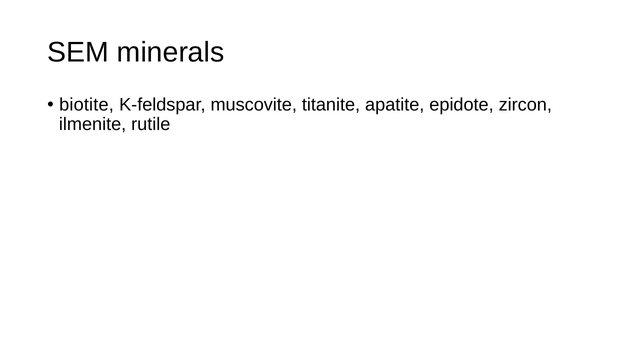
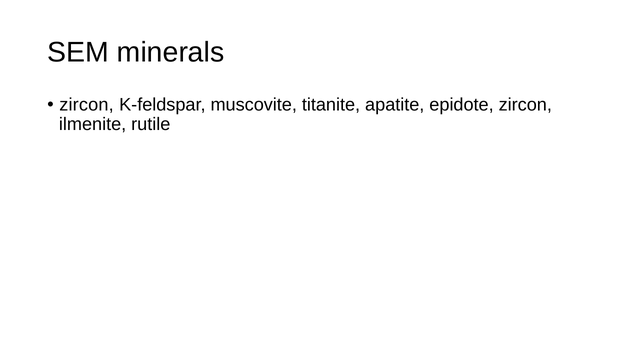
biotite at (86, 105): biotite -> zircon
